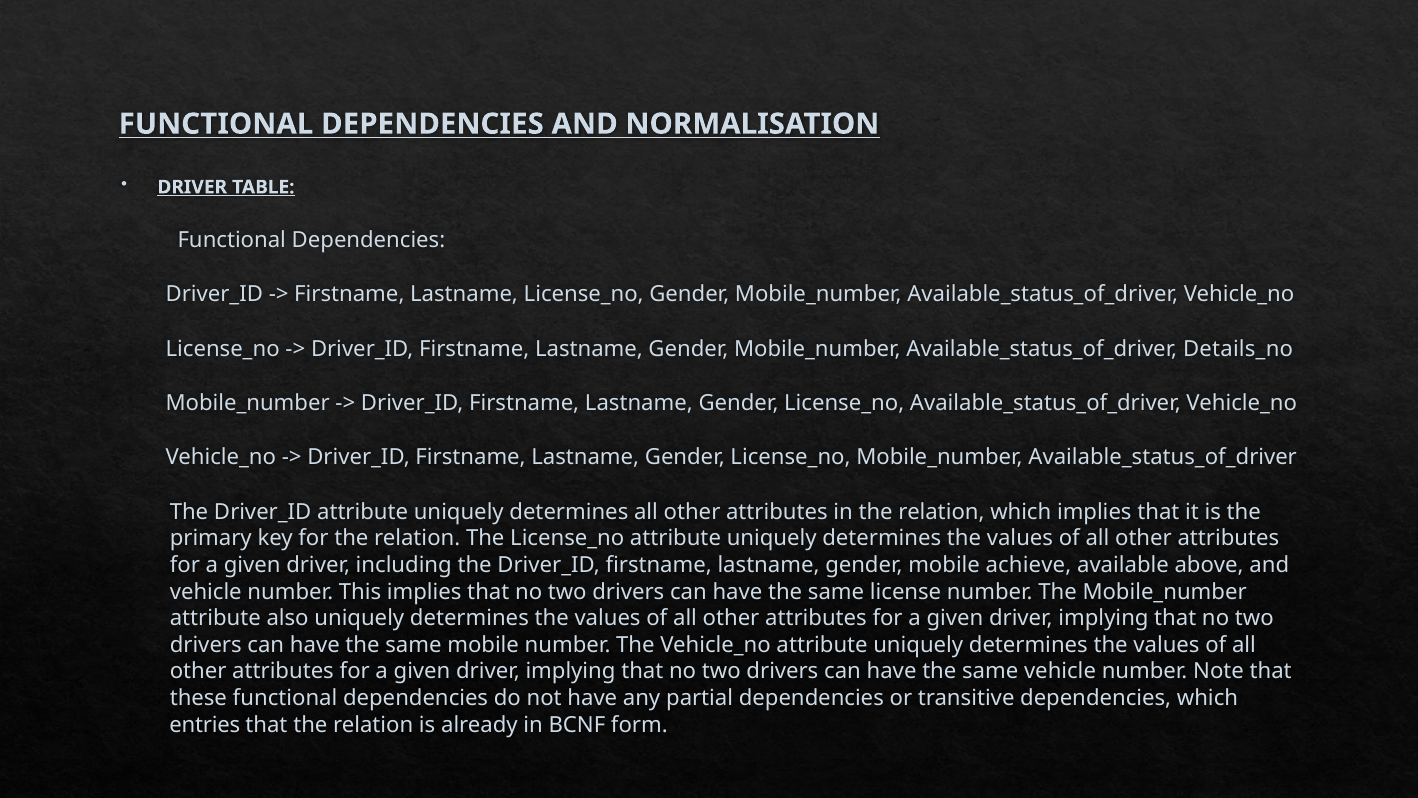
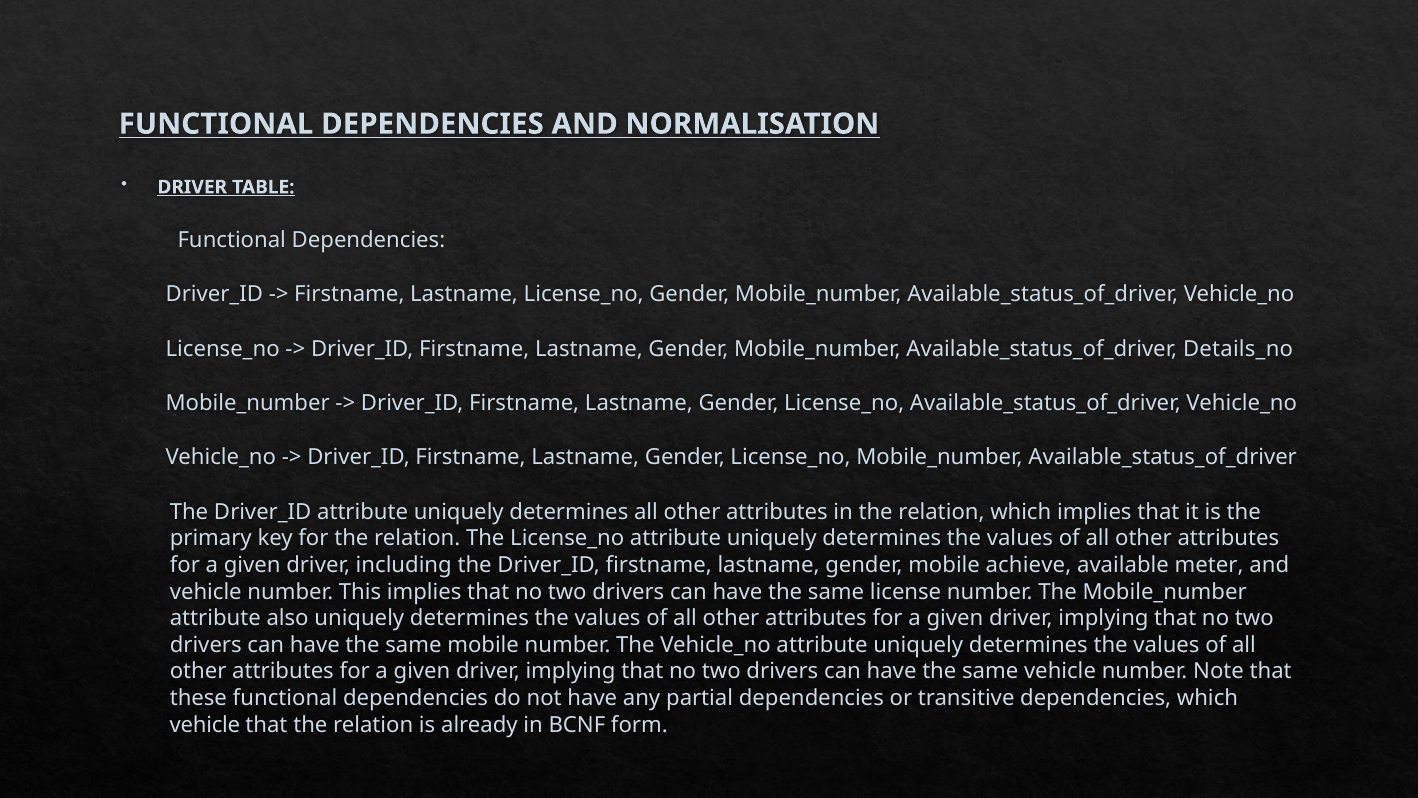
above: above -> meter
entries at (205, 725): entries -> vehicle
